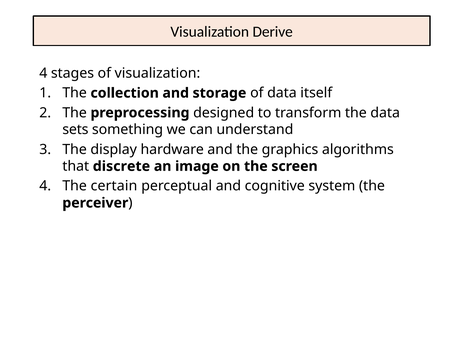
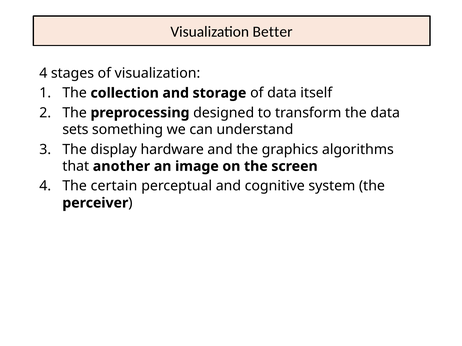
Derive: Derive -> Better
discrete: discrete -> another
